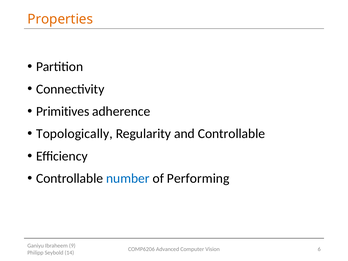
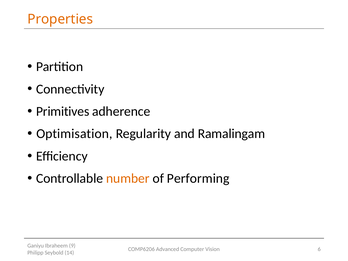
Topologically: Topologically -> Optimisation
and Controllable: Controllable -> Ramalingam
number colour: blue -> orange
